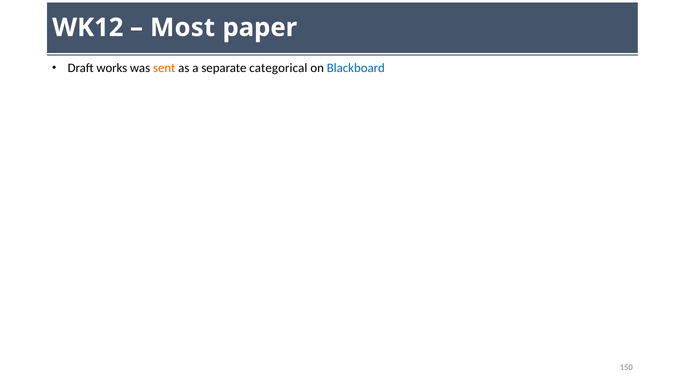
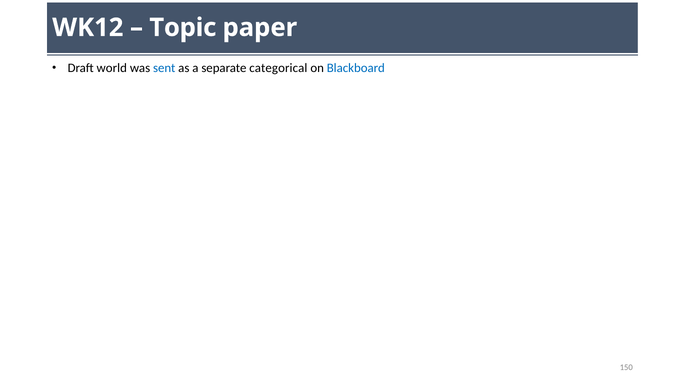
Most: Most -> Topic
works: works -> world
sent colour: orange -> blue
